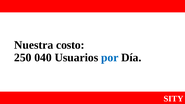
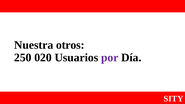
costo: costo -> otros
040: 040 -> 020
por colour: blue -> purple
